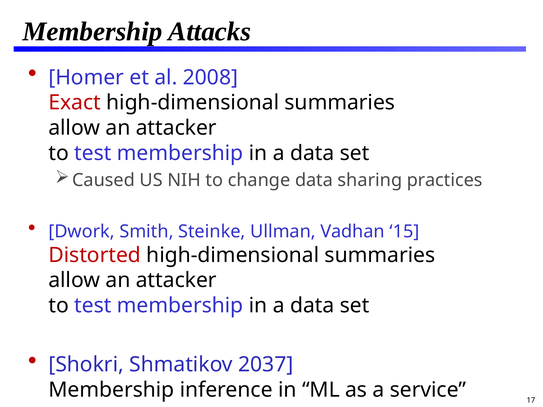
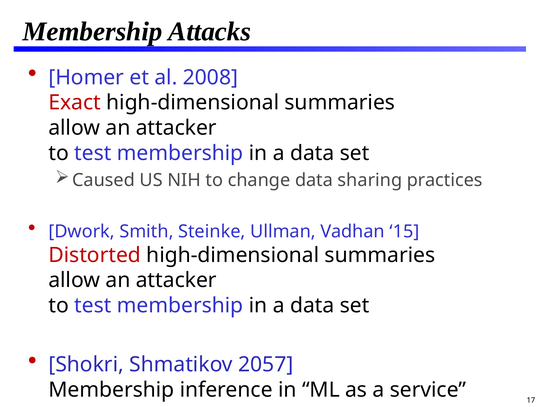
2037: 2037 -> 2057
